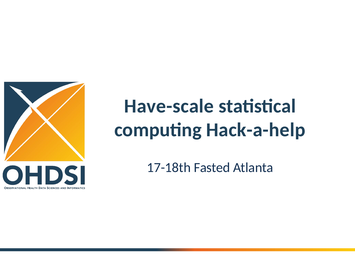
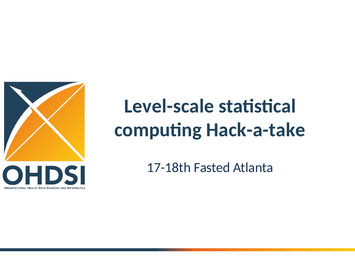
Have-scale: Have-scale -> Level-scale
Hack-a-help: Hack-a-help -> Hack-a-take
